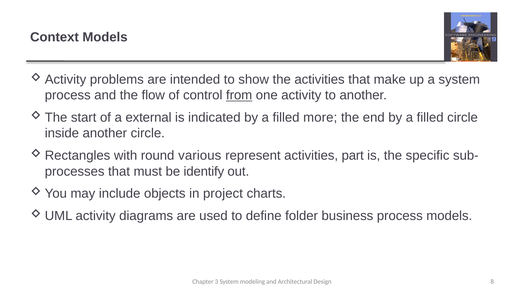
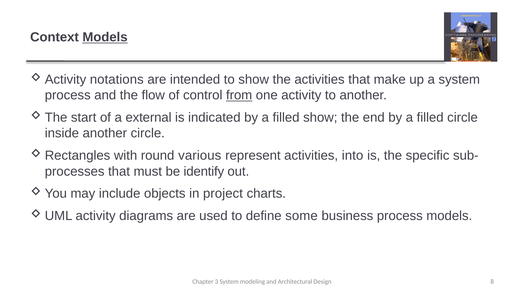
Models at (105, 37) underline: none -> present
problems: problems -> notations
filled more: more -> show
part: part -> into
folder: folder -> some
